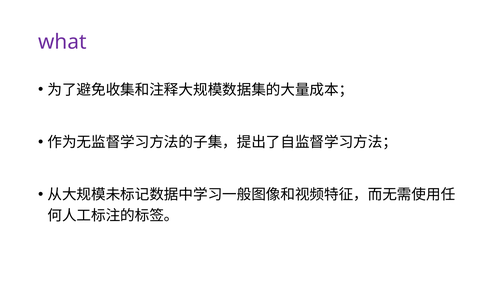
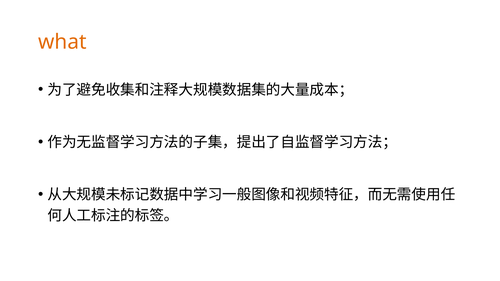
what colour: purple -> orange
